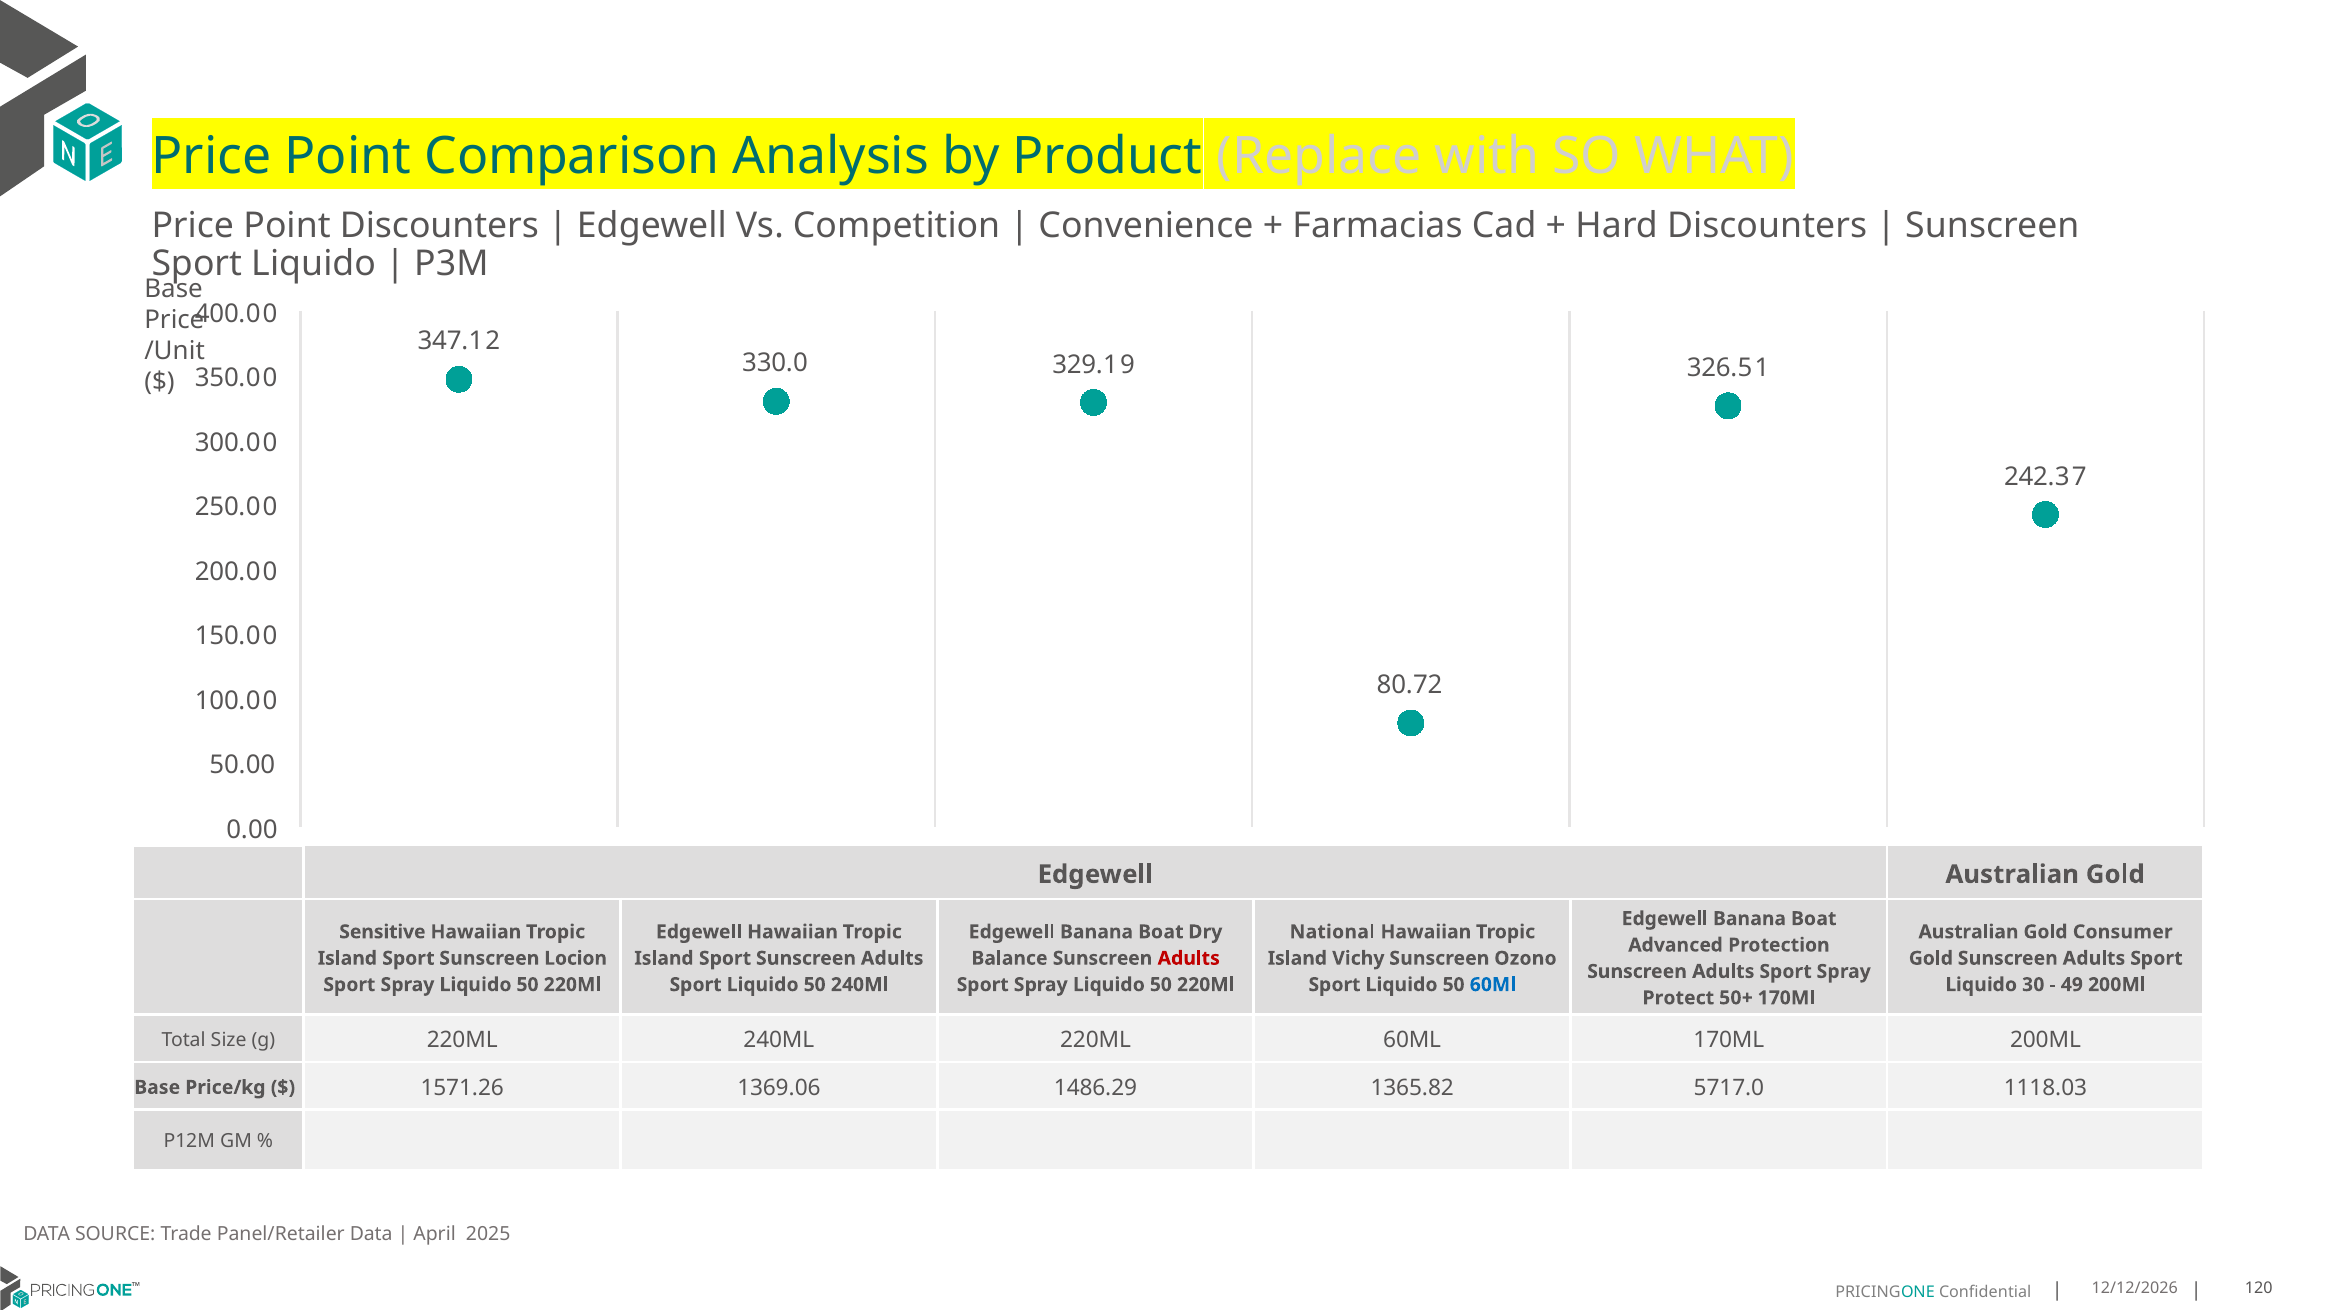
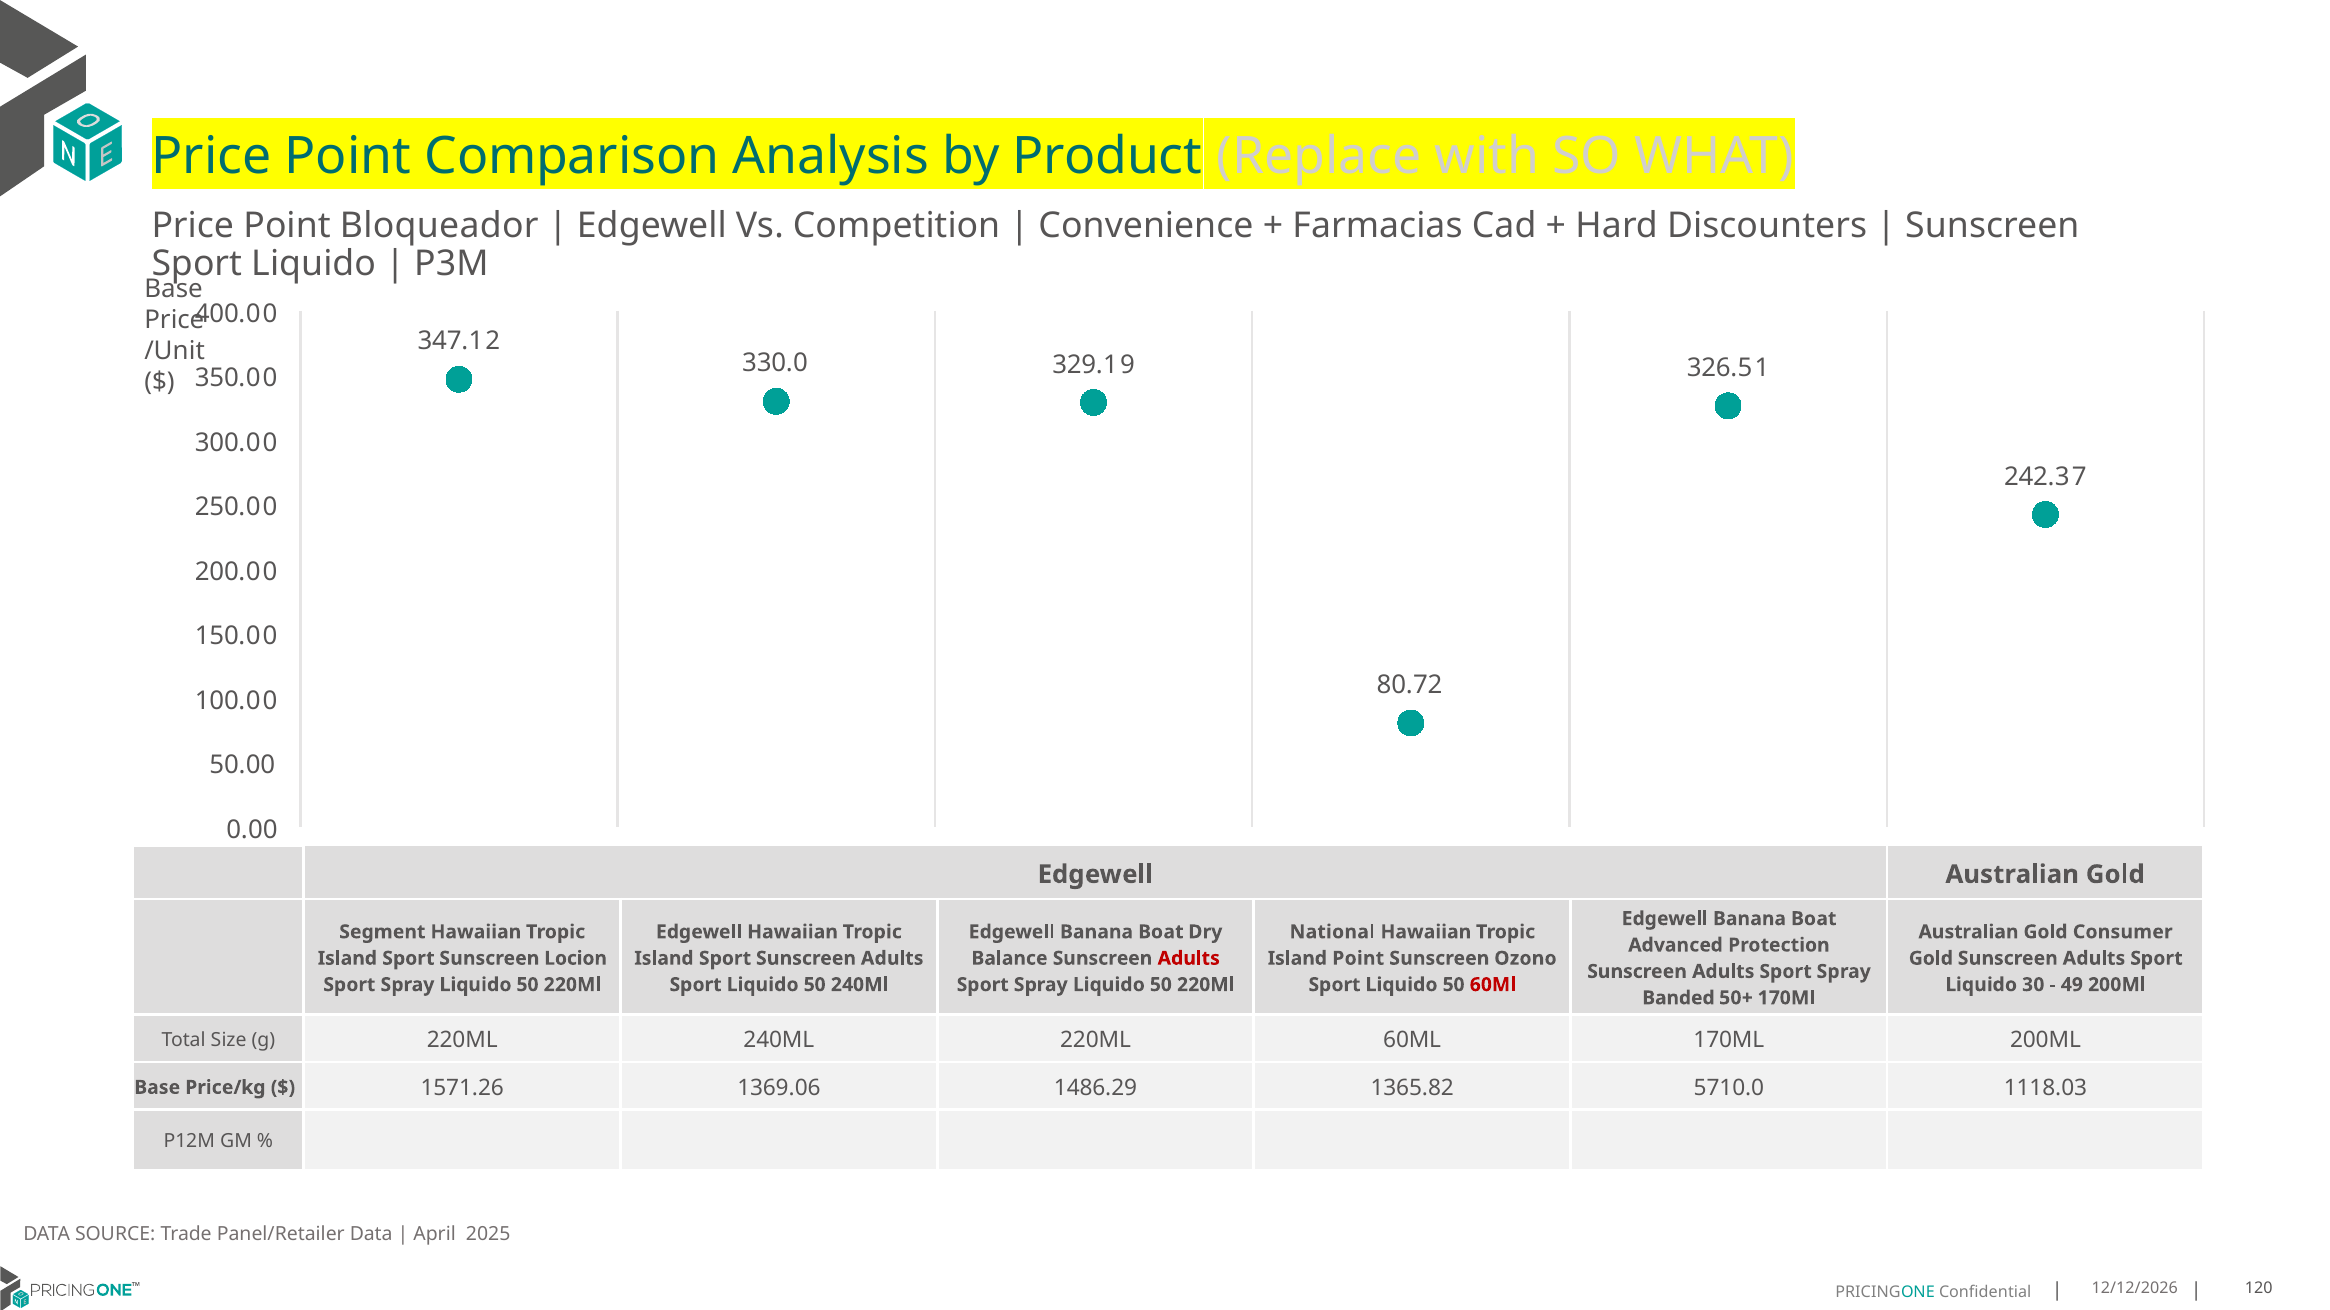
Point Discounters: Discounters -> Bloqueador
Sensitive: Sensitive -> Segment
Island Vichy: Vichy -> Point
60Ml at (1493, 985) colour: blue -> red
Protect: Protect -> Banded
5717.0: 5717.0 -> 5710.0
